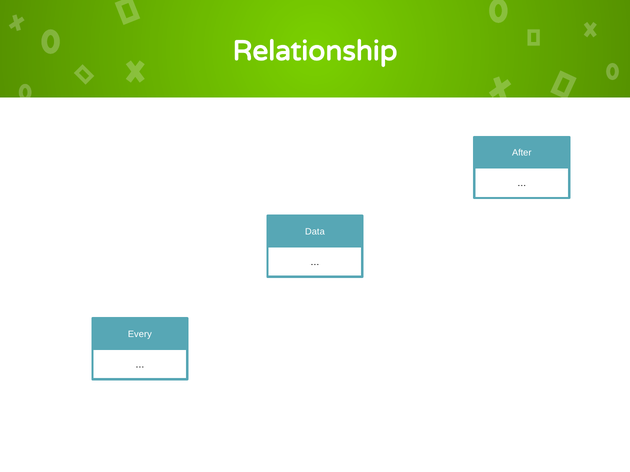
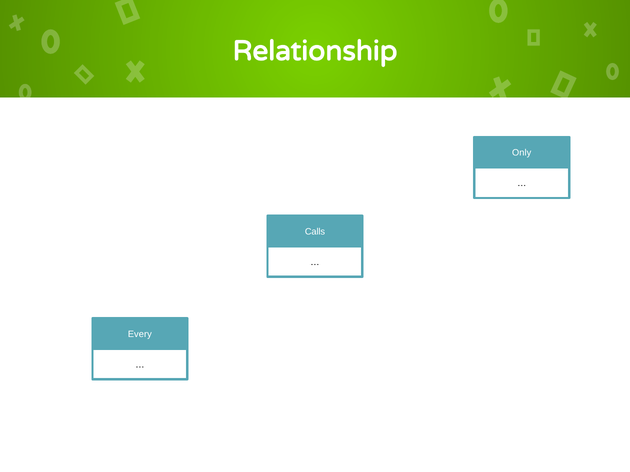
After: After -> Only
Data: Data -> Calls
